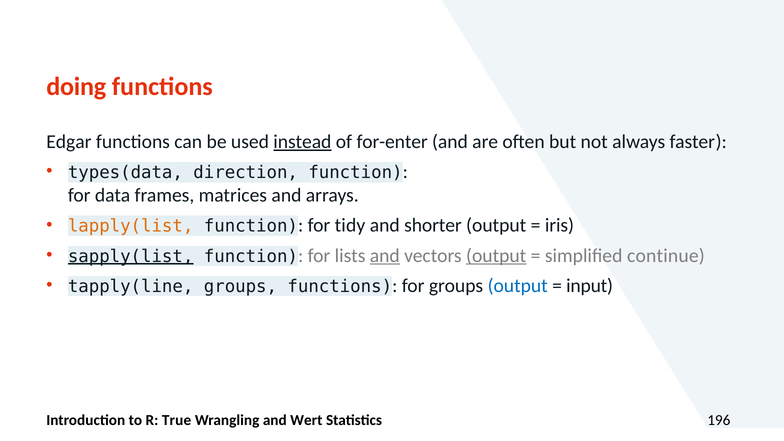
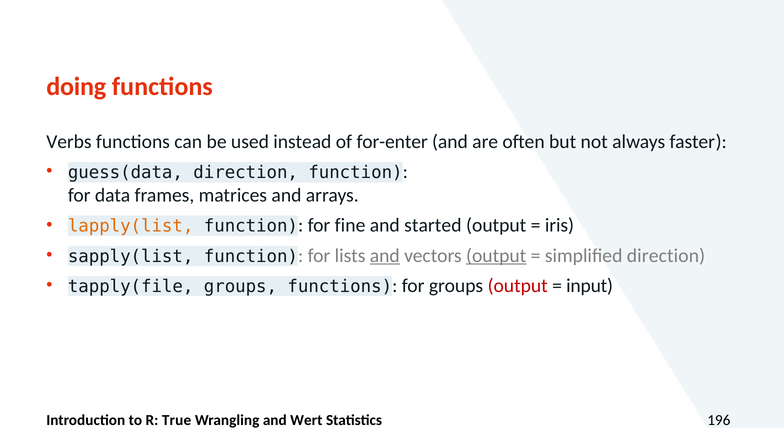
Edgar: Edgar -> Verbs
instead underline: present -> none
types(data: types(data -> guess(data
tidy: tidy -> fine
shorter: shorter -> started
sapply(list underline: present -> none
simplified continue: continue -> direction
tapply(line: tapply(line -> tapply(file
output at (518, 286) colour: blue -> red
